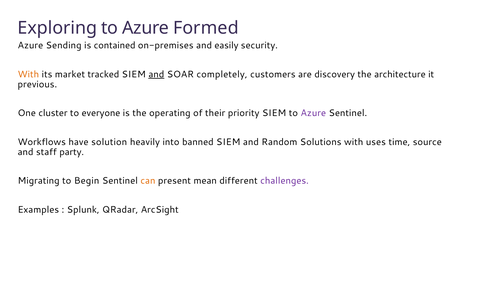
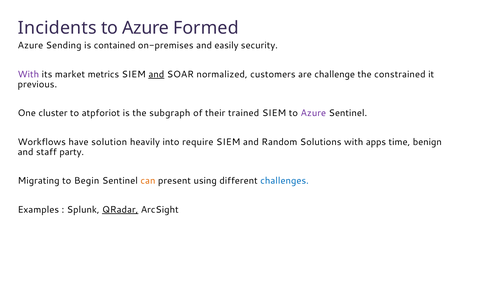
Exploring: Exploring -> Incidents
With at (28, 74) colour: orange -> purple
tracked: tracked -> metrics
completely: completely -> normalized
discovery: discovery -> challenge
architecture: architecture -> constrained
everyone: everyone -> atpforiot
operating: operating -> subgraph
priority: priority -> trained
banned: banned -> require
uses: uses -> apps
source: source -> benign
mean: mean -> using
challenges colour: purple -> blue
QRadar underline: none -> present
